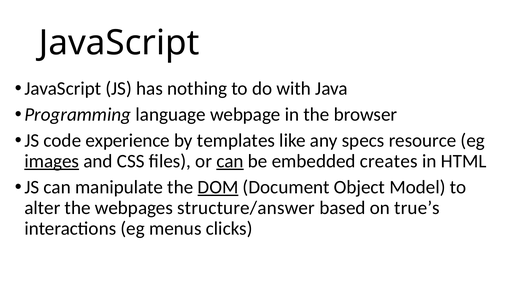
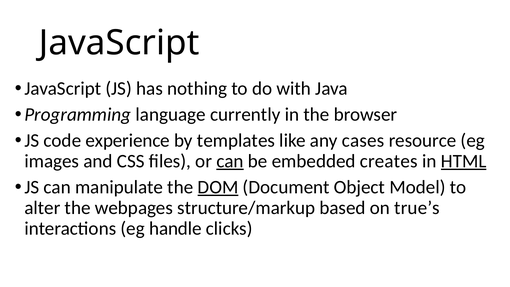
webpage: webpage -> currently
specs: specs -> cases
images underline: present -> none
HTML underline: none -> present
structure/answer: structure/answer -> structure/markup
menus: menus -> handle
